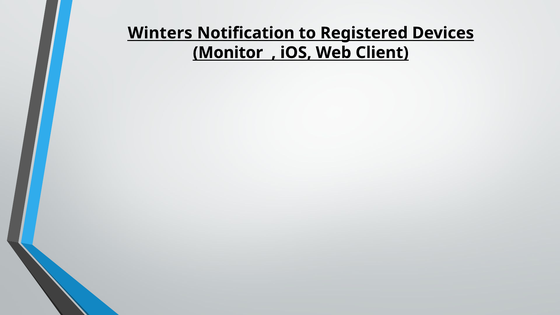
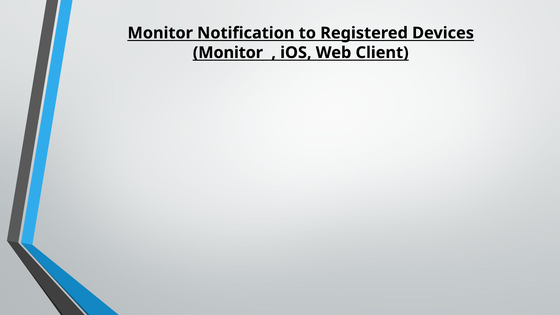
Winters at (160, 33): Winters -> Monitor
